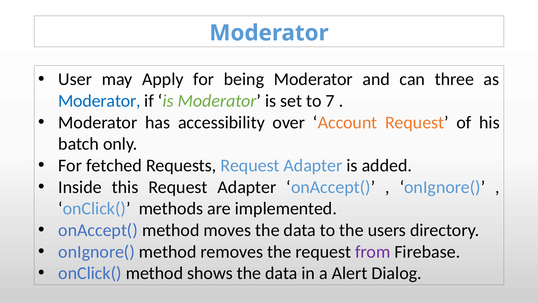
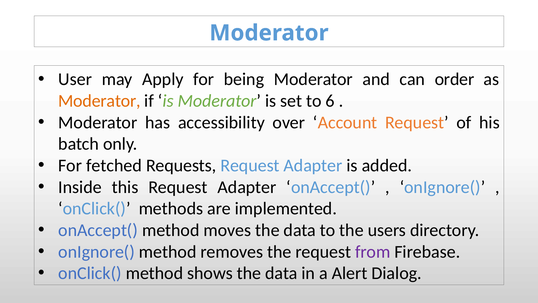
three: three -> order
Moderator at (99, 101) colour: blue -> orange
7: 7 -> 6
